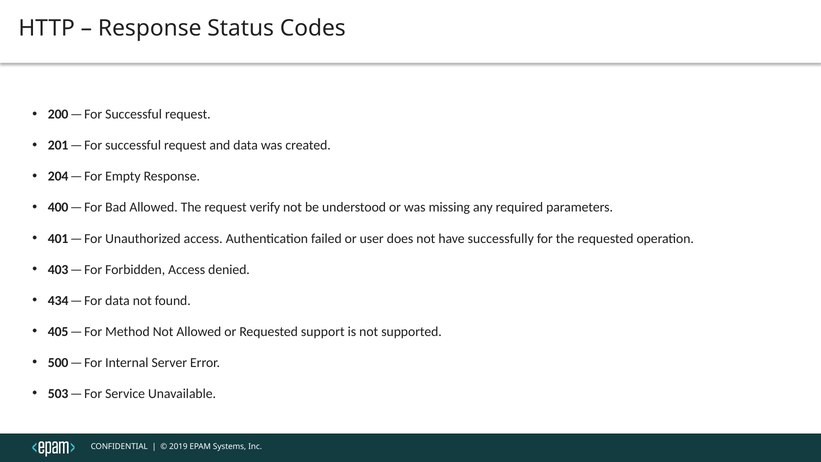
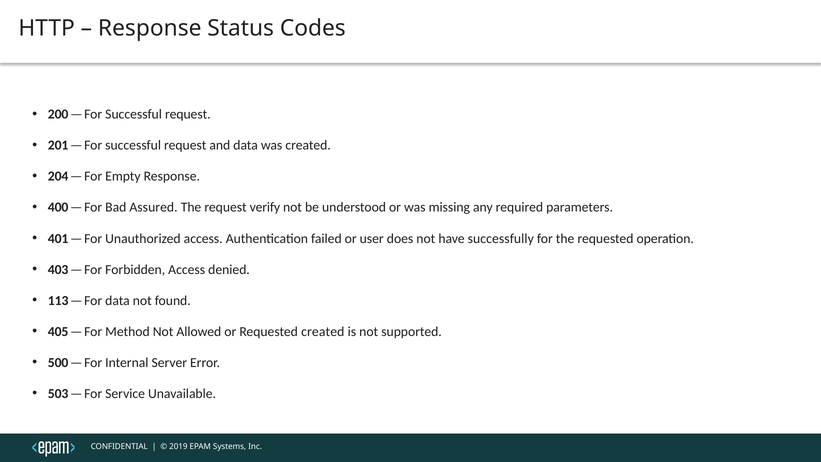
Bad Allowed: Allowed -> Assured
434: 434 -> 113
Requested support: support -> created
